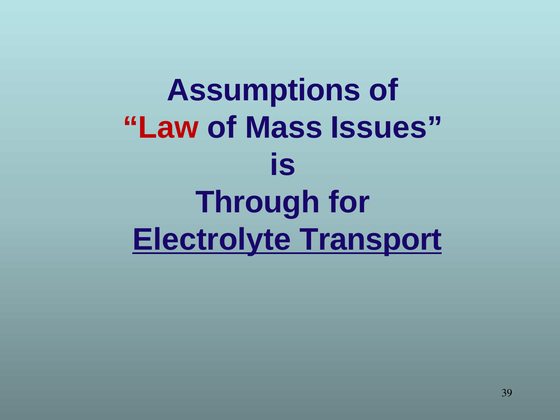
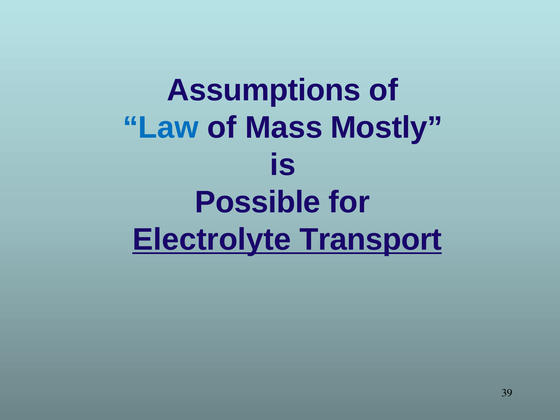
Law colour: red -> blue
Issues: Issues -> Mostly
Through: Through -> Possible
